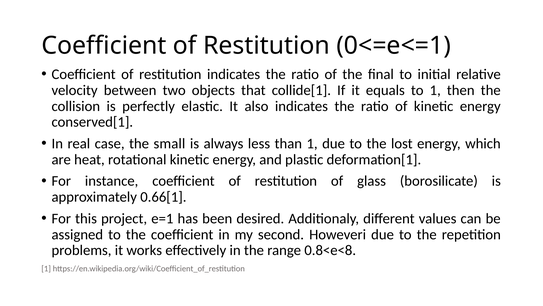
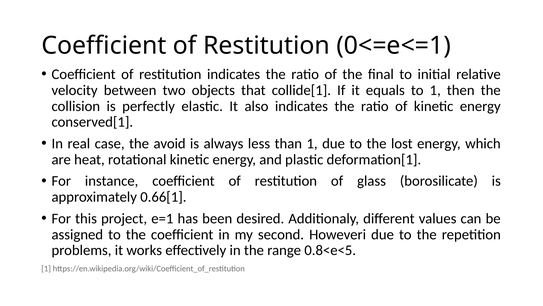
small: small -> avoid
0.8<e<8: 0.8<e<8 -> 0.8<e<5
